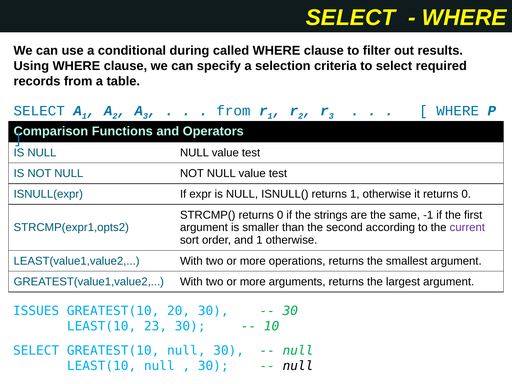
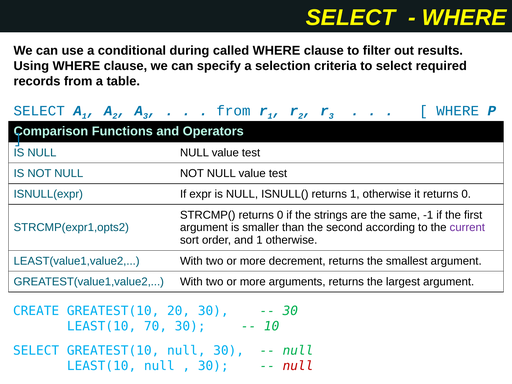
operations: operations -> decrement
ISSUES: ISSUES -> CREATE
23: 23 -> 70
null at (298, 366) colour: black -> red
